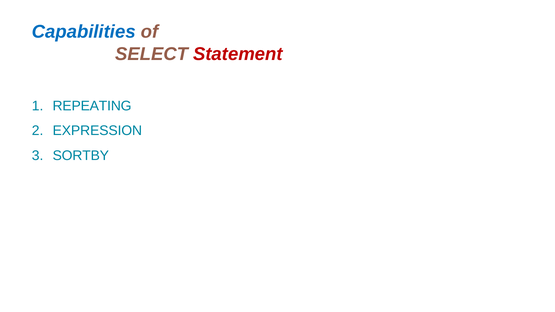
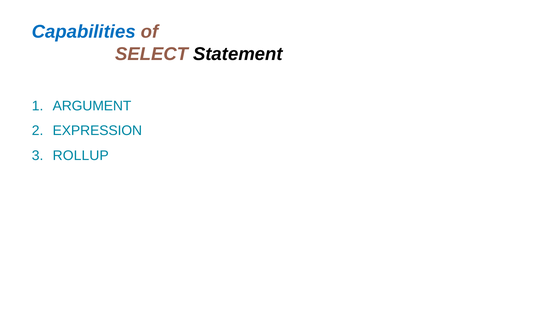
Statement colour: red -> black
REPEATING: REPEATING -> ARGUMENT
SORTBY: SORTBY -> ROLLUP
